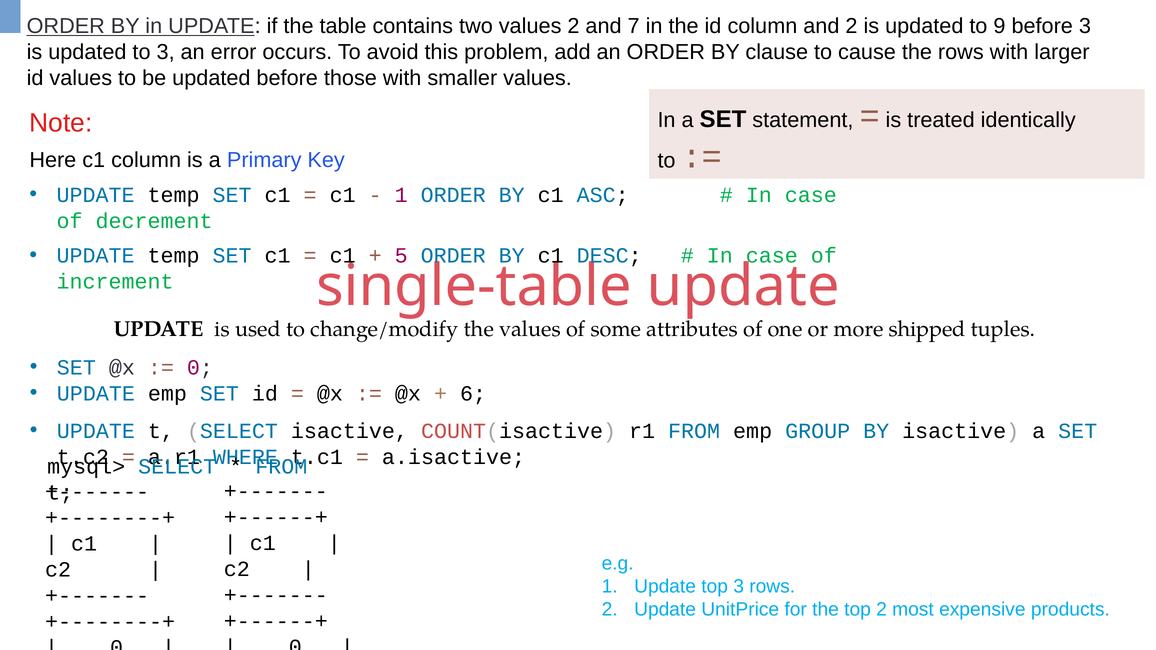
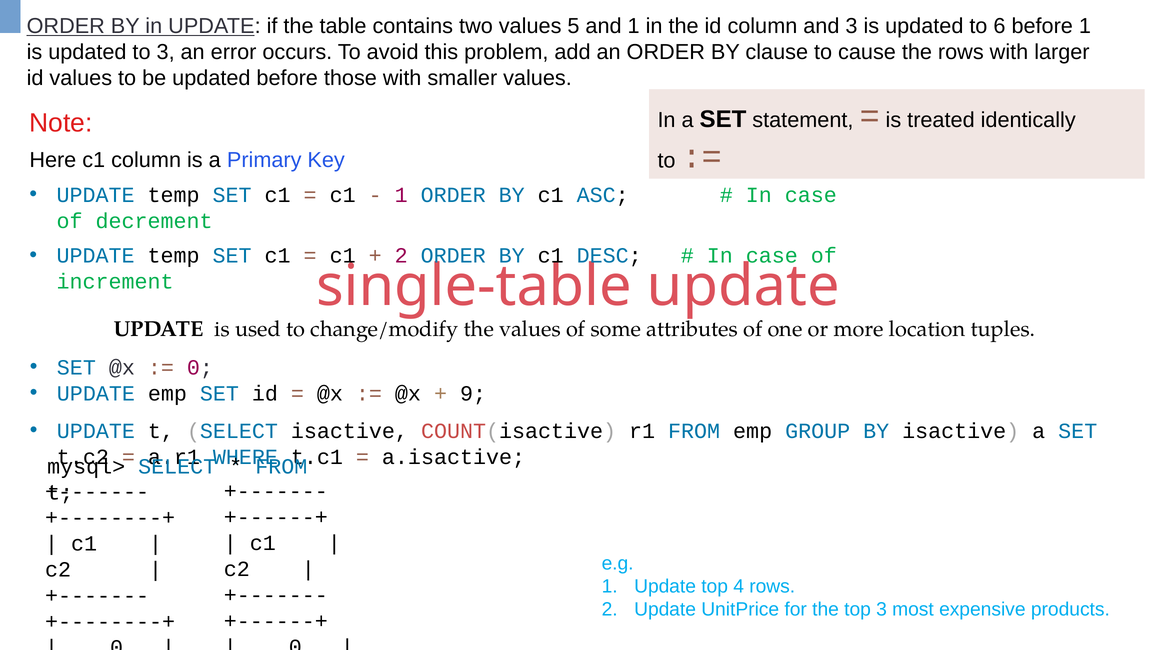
values 2: 2 -> 5
and 7: 7 -> 1
and 2: 2 -> 3
to 9: 9 -> 6
before 3: 3 -> 1
5 at (401, 256): 5 -> 2
shipped: shipped -> location
6 at (473, 394): 6 -> 9
top 3: 3 -> 4
top 2: 2 -> 3
